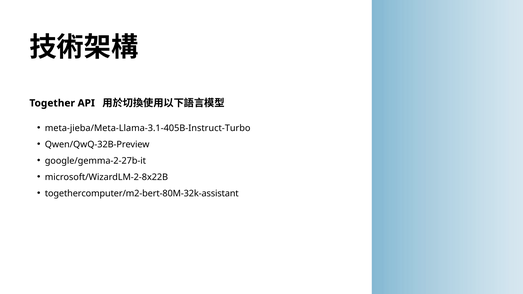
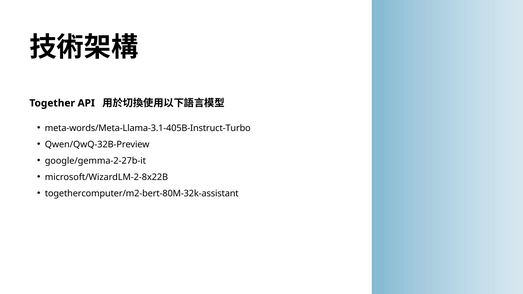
meta-jieba/Meta-Llama-3.1-405B-Instruct-Turbo: meta-jieba/Meta-Llama-3.1-405B-Instruct-Turbo -> meta-words/Meta-Llama-3.1-405B-Instruct-Turbo
